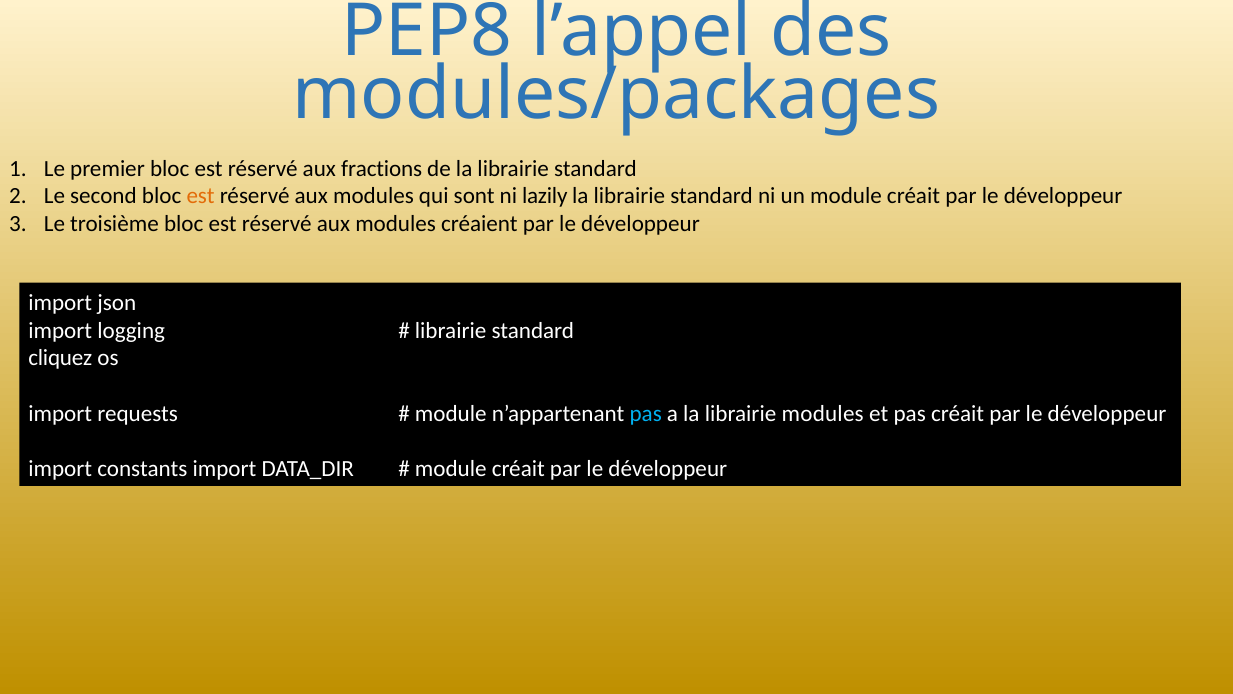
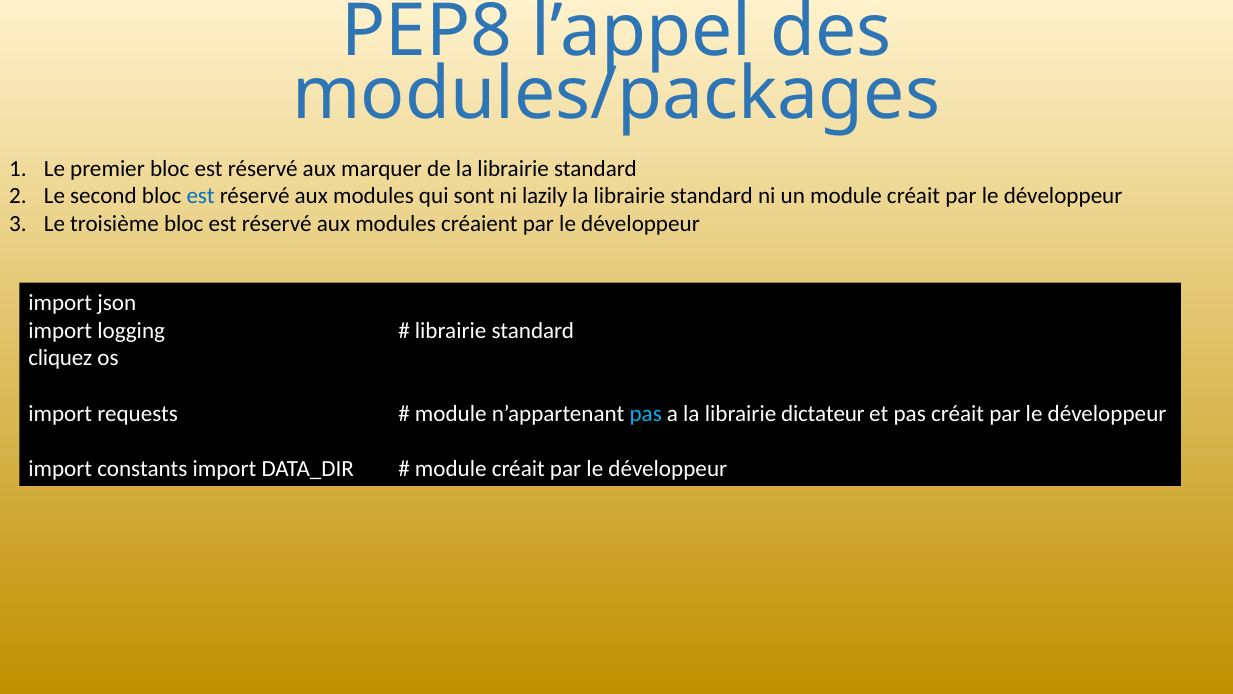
fractions: fractions -> marquer
est at (201, 196) colour: orange -> blue
librairie modules: modules -> dictateur
